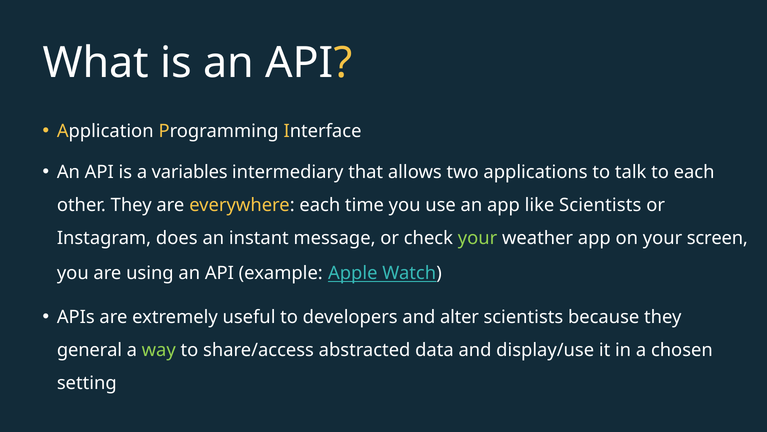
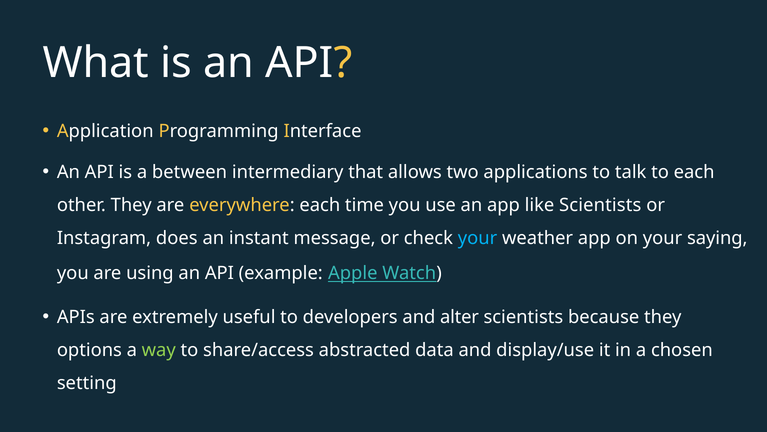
variables: variables -> between
your at (478, 238) colour: light green -> light blue
screen: screen -> saying
general: general -> options
